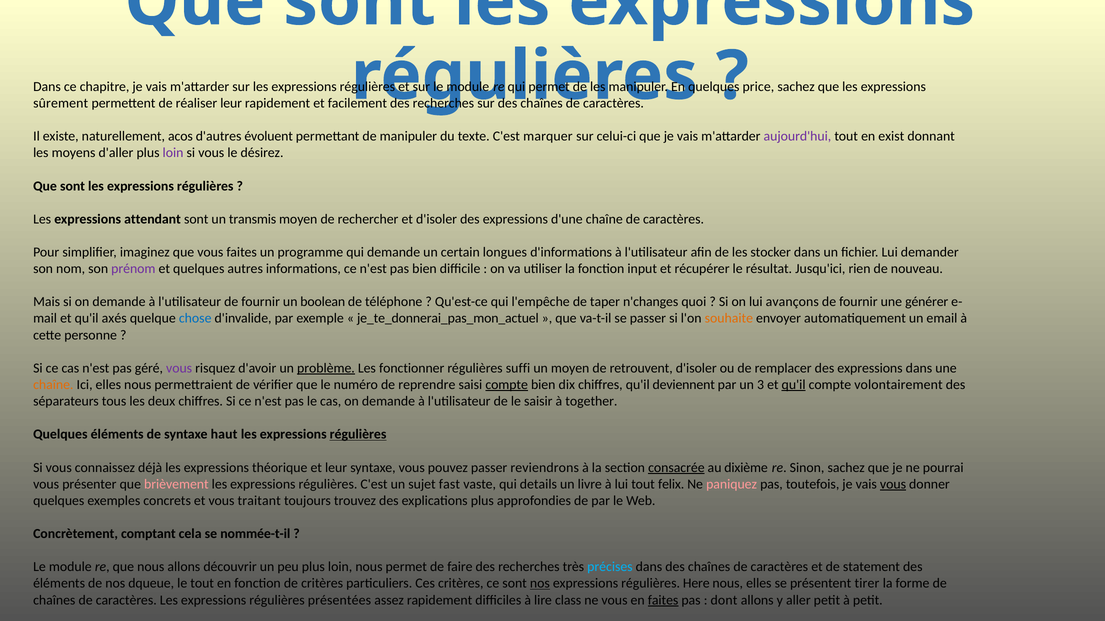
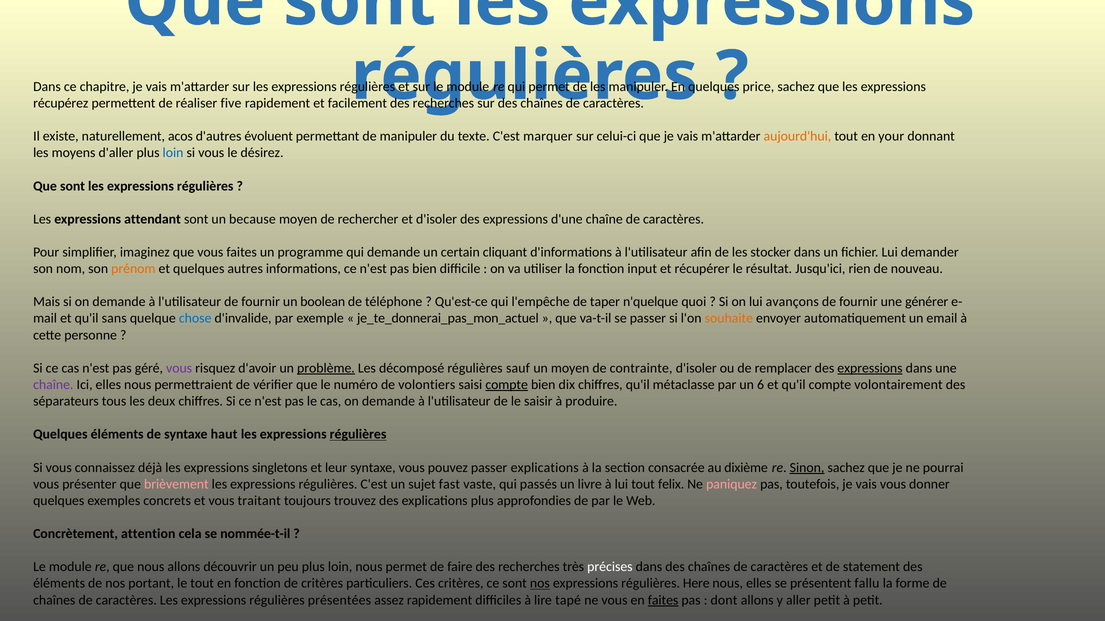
sûrement: sûrement -> récupérez
réaliser leur: leur -> five
aujourd'hui colour: purple -> orange
exist: exist -> your
loin at (173, 153) colour: purple -> blue
transmis: transmis -> because
longues: longues -> cliquant
prénom colour: purple -> orange
n'changes: n'changes -> n'quelque
axés: axés -> sans
fonctionner: fonctionner -> décomposé
suffi: suffi -> sauf
retrouvent: retrouvent -> contrainte
expressions at (870, 368) underline: none -> present
chaîne at (53, 385) colour: orange -> purple
reprendre: reprendre -> volontiers
deviennent: deviennent -> métaclasse
3: 3 -> 6
qu'il at (794, 385) underline: present -> none
together: together -> produire
théorique: théorique -> singletons
passer reviendrons: reviendrons -> explications
consacrée underline: present -> none
Sinon underline: none -> present
details: details -> passés
vous at (893, 484) underline: present -> none
comptant: comptant -> attention
précises colour: light blue -> white
dqueue: dqueue -> portant
tirer: tirer -> fallu
class: class -> tapé
